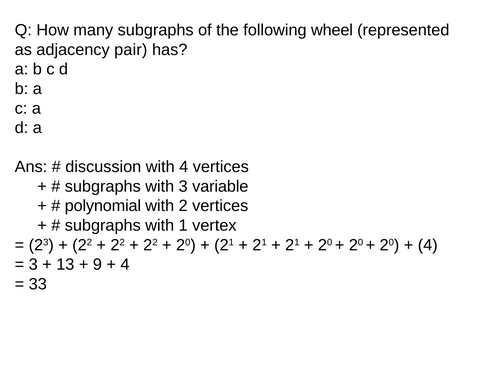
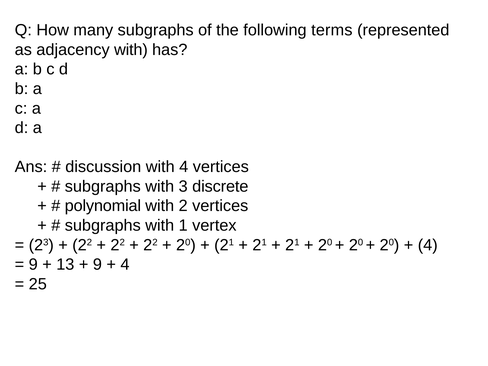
wheel: wheel -> terms
adjacency pair: pair -> with
variable: variable -> discrete
3 at (33, 264): 3 -> 9
33: 33 -> 25
